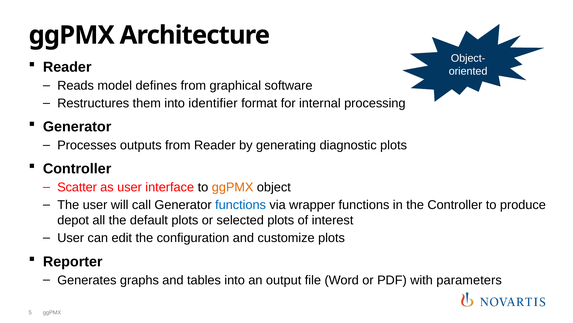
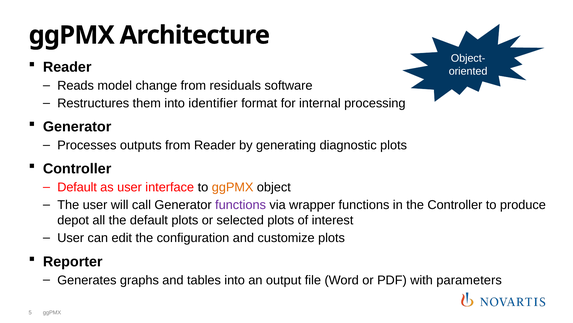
defines: defines -> change
graphical: graphical -> residuals
Scatter at (77, 187): Scatter -> Default
functions at (241, 205) colour: blue -> purple
